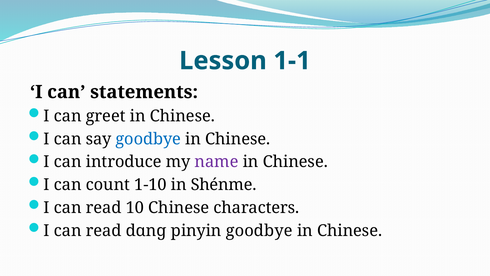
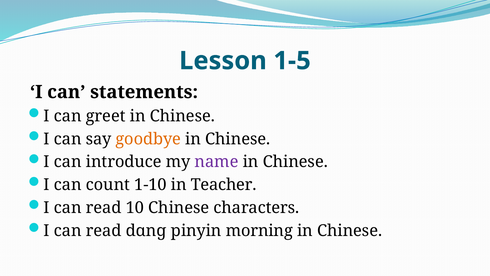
1-1: 1-1 -> 1-5
goodbye at (148, 139) colour: blue -> orange
Shénme: Shénme -> Teacher
pinyin goodbye: goodbye -> morning
